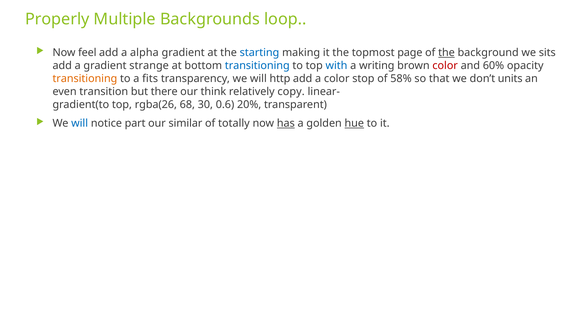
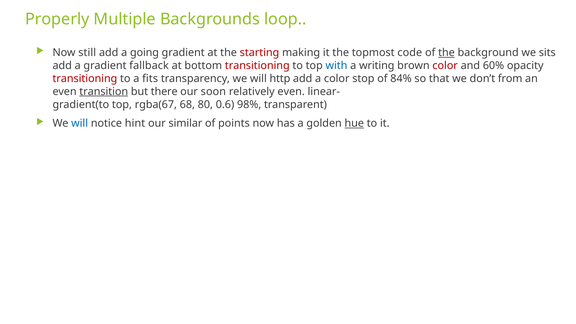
feel: feel -> still
alpha: alpha -> going
starting colour: blue -> red
page: page -> code
strange: strange -> fallback
transitioning at (257, 66) colour: blue -> red
transitioning at (85, 79) colour: orange -> red
58%: 58% -> 84%
units: units -> from
transition underline: none -> present
think: think -> soon
relatively copy: copy -> even
rgba(26: rgba(26 -> rgba(67
30: 30 -> 80
20%: 20% -> 98%
part: part -> hint
totally: totally -> points
has underline: present -> none
